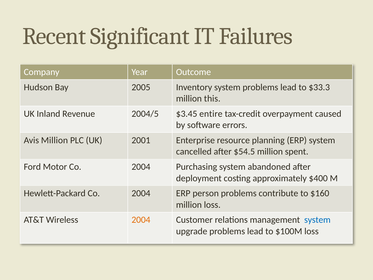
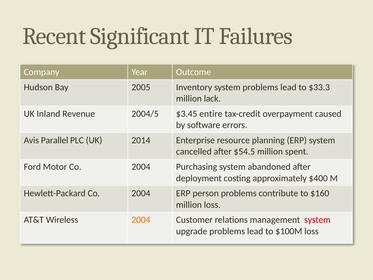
this: this -> lack
Avis Million: Million -> Parallel
2001: 2001 -> 2014
system at (317, 220) colour: blue -> red
